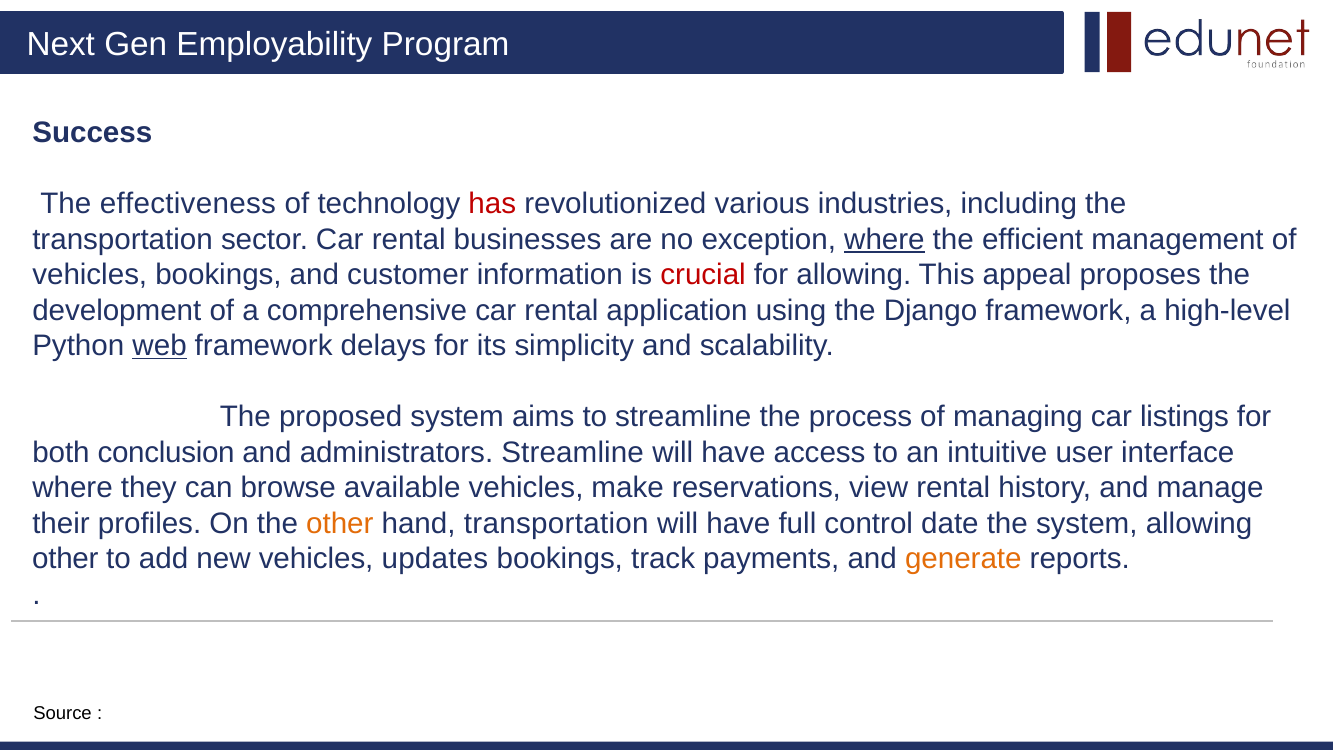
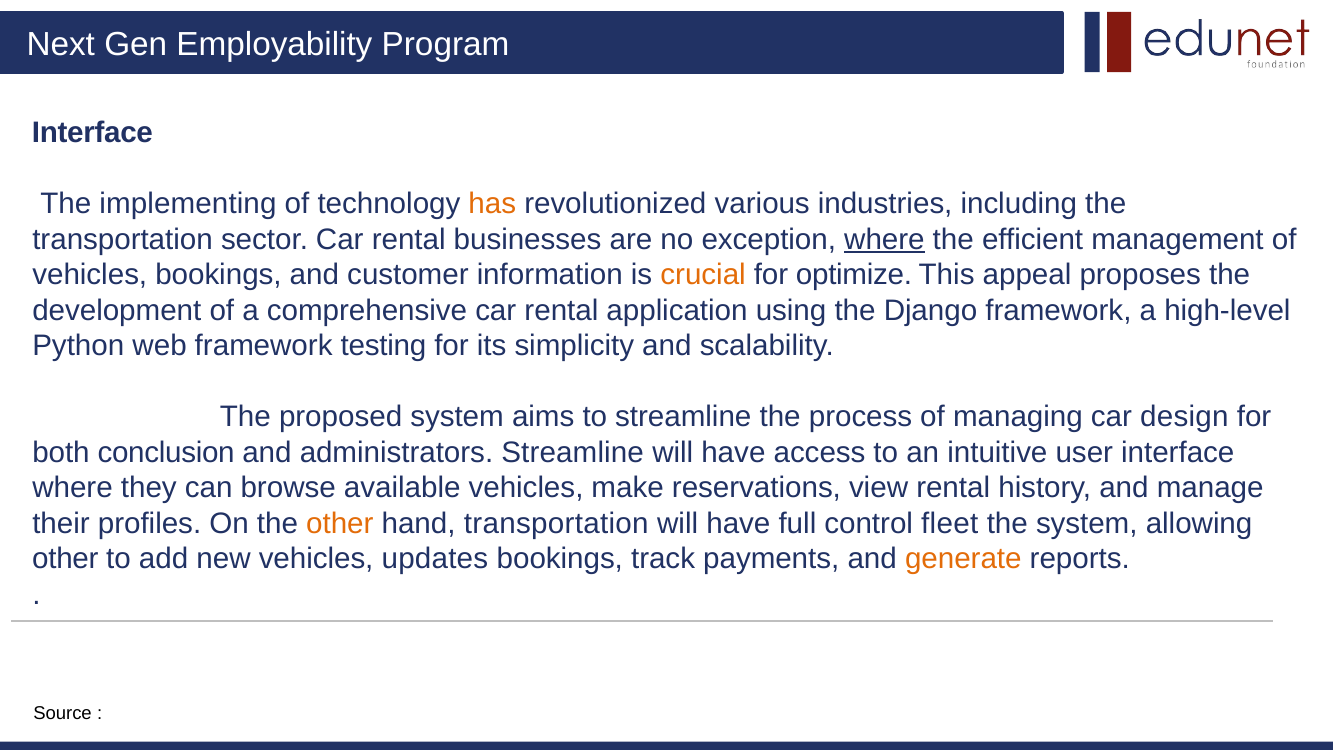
Success at (92, 133): Success -> Interface
effectiveness: effectiveness -> implementing
has colour: red -> orange
crucial colour: red -> orange
for allowing: allowing -> optimize
web underline: present -> none
delays: delays -> testing
listings: listings -> design
date: date -> fleet
